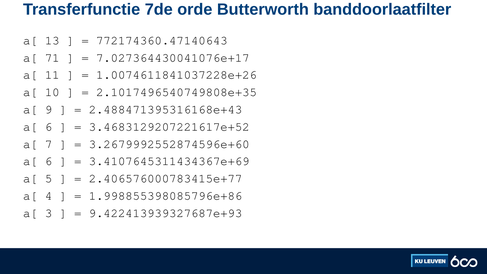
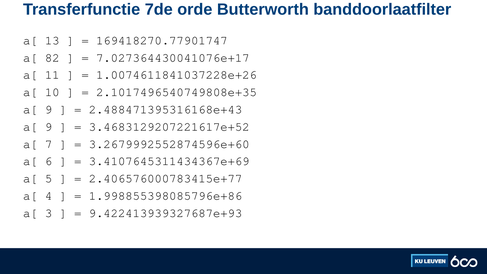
772174360.47140643: 772174360.47140643 -> 169418270.77901747
71: 71 -> 82
6 at (49, 127): 6 -> 9
